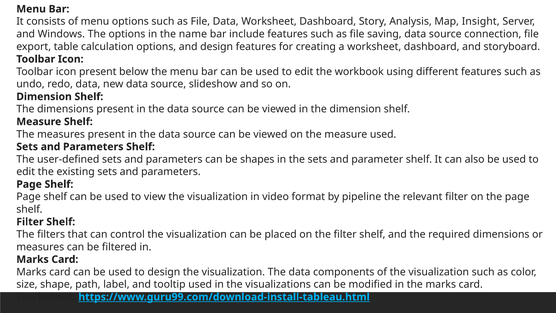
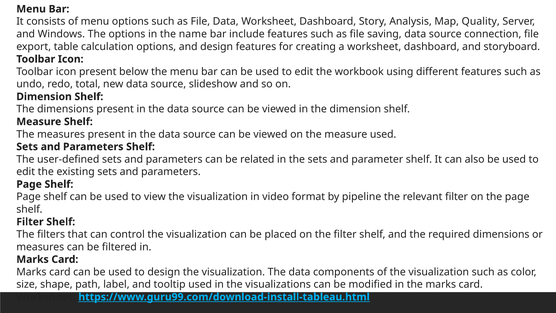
Insight: Insight -> Quality
redo data: data -> total
shapes: shapes -> related
